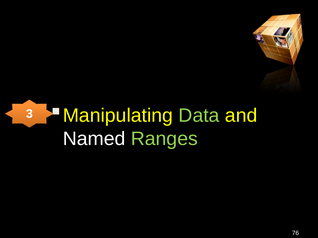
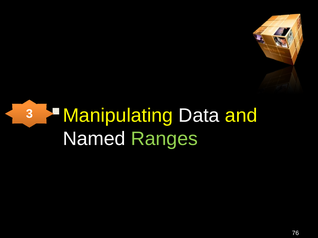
Data colour: light green -> white
